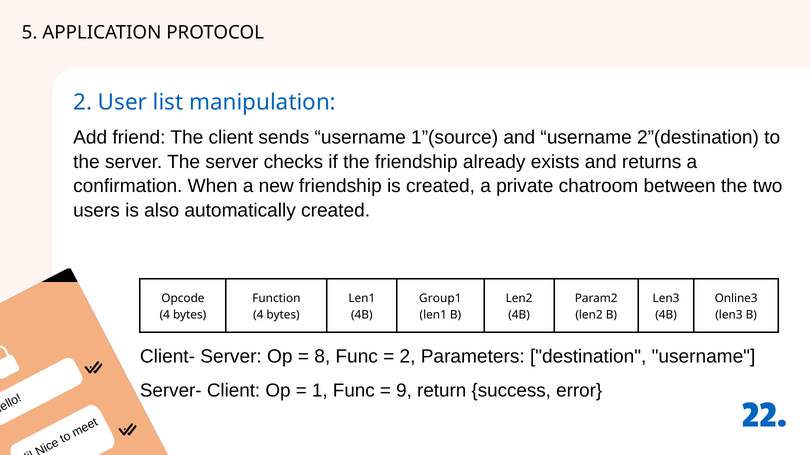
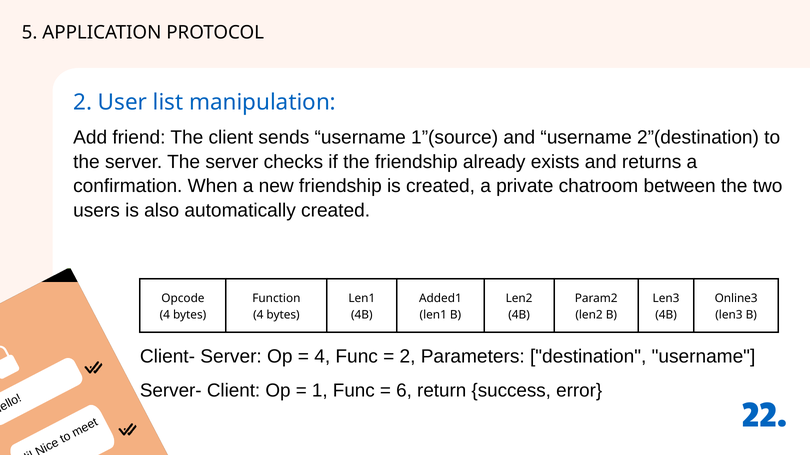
Group1: Group1 -> Added1
8 at (322, 357): 8 -> 4
9: 9 -> 6
